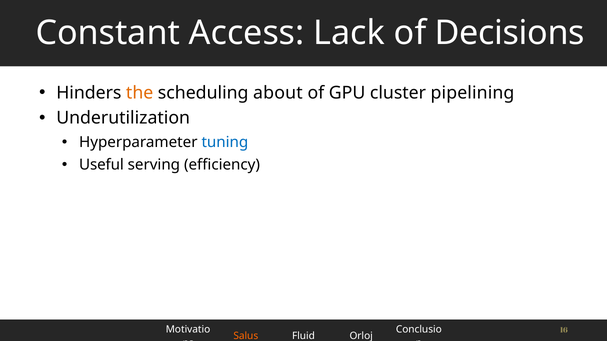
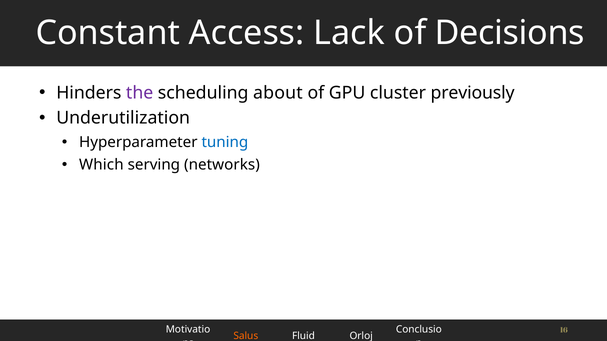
the colour: orange -> purple
pipelining: pipelining -> previously
Useful: Useful -> Which
efficiency: efficiency -> networks
